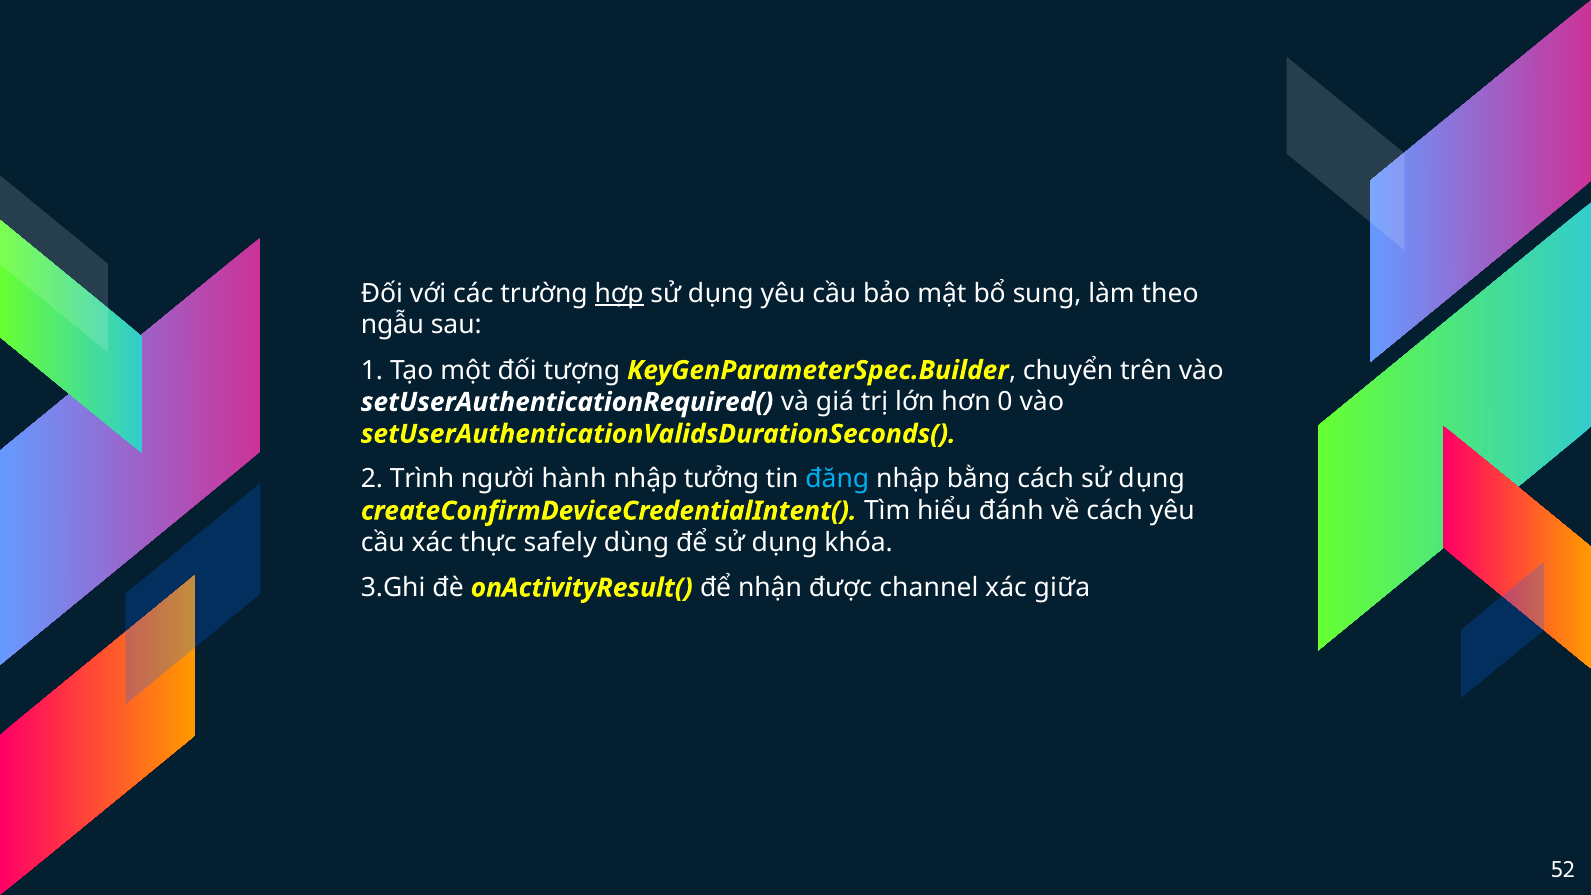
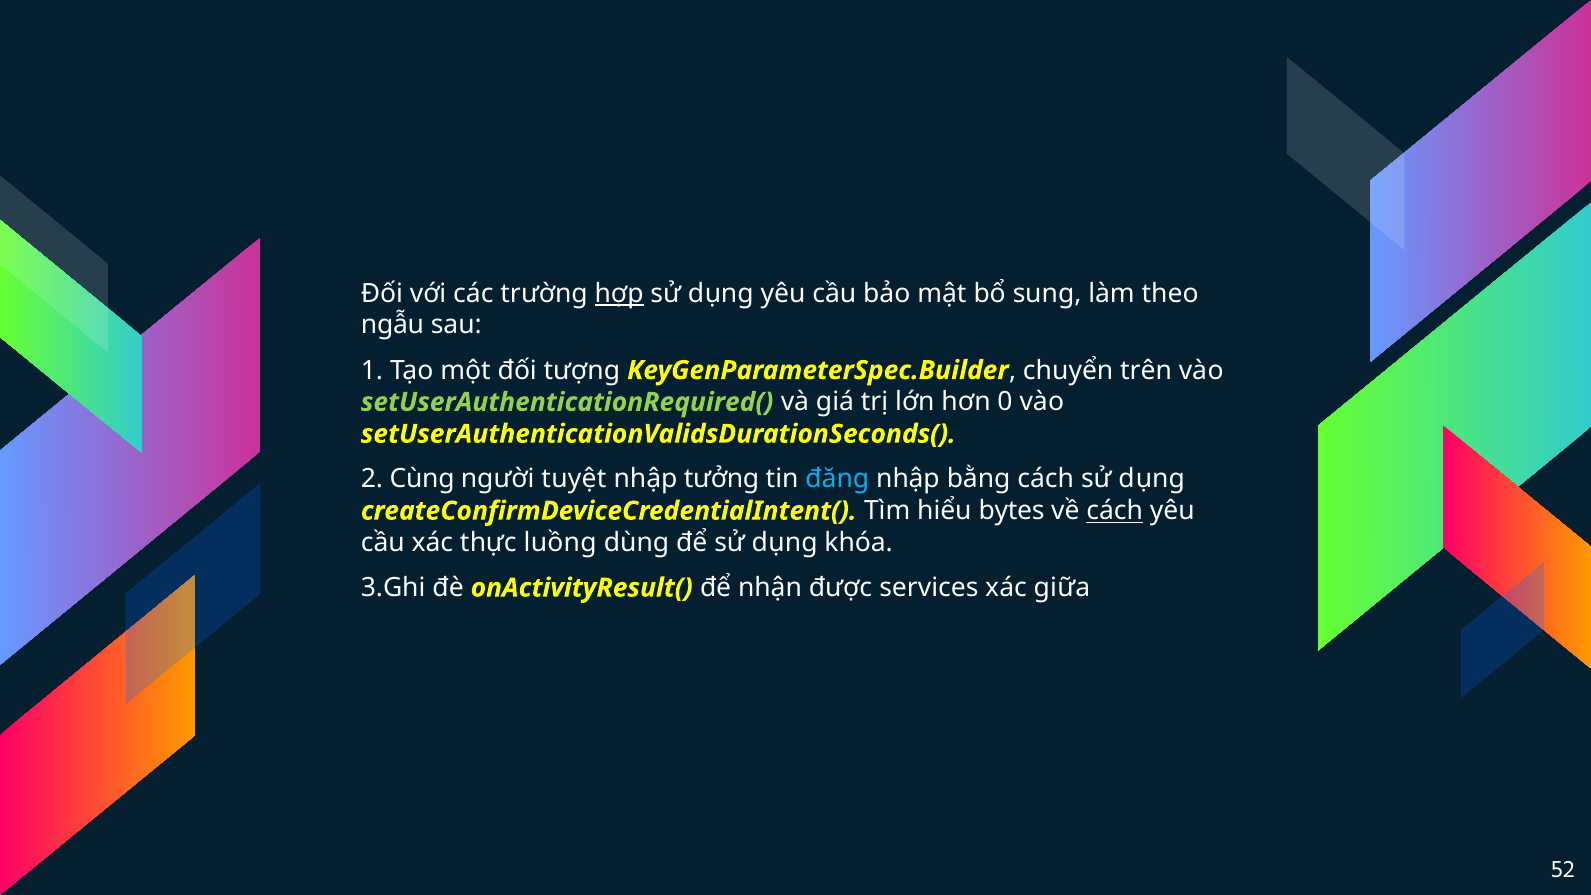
setUserAuthenticationRequired( colour: white -> light green
Trình: Trình -> Cùng
hành: hành -> tuyệt
đánh: đánh -> bytes
cách at (1115, 511) underline: none -> present
safely: safely -> luồng
channel: channel -> services
